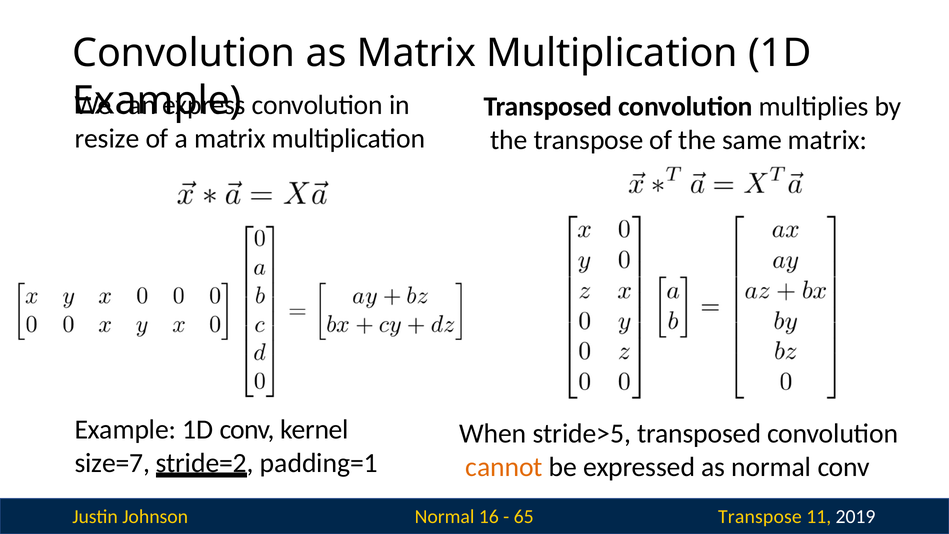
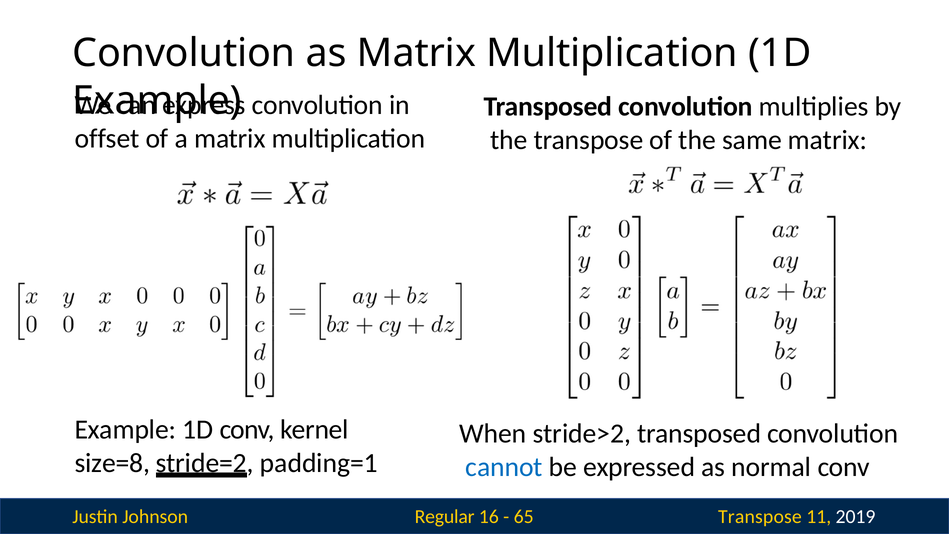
resize: resize -> offset
stride>5: stride>5 -> stride>2
size=7: size=7 -> size=8
cannot colour: orange -> blue
Johnson Normal: Normal -> Regular
